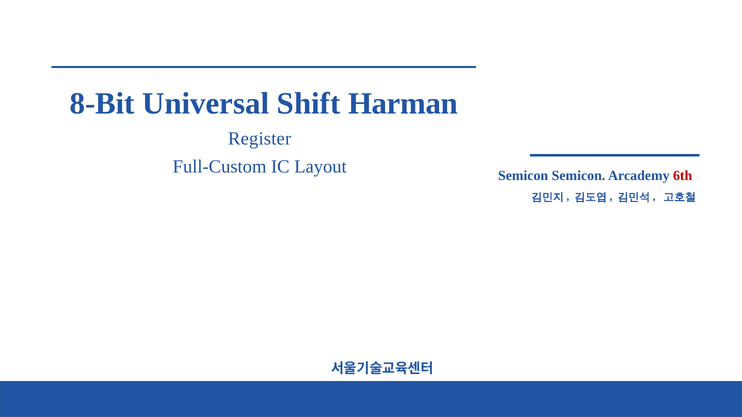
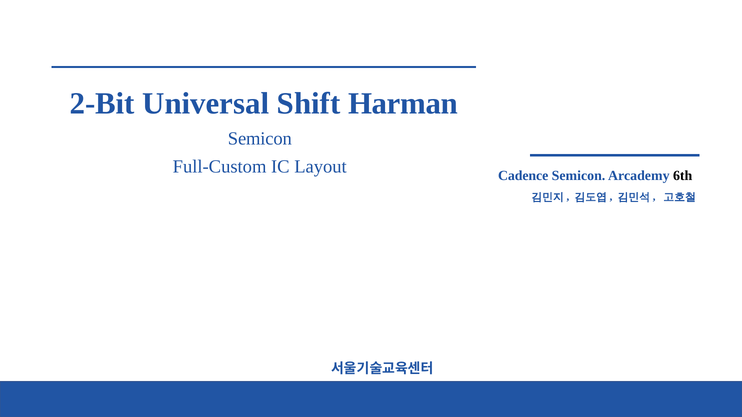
8-Bit: 8-Bit -> 2-Bit
Register at (260, 139): Register -> Semicon
Semicon at (523, 176): Semicon -> Cadence
6th colour: red -> black
